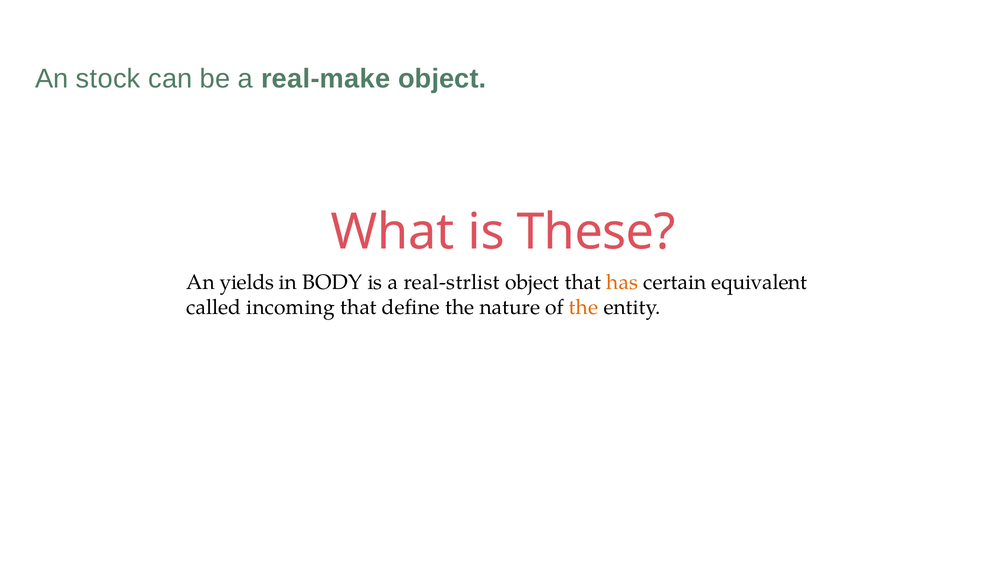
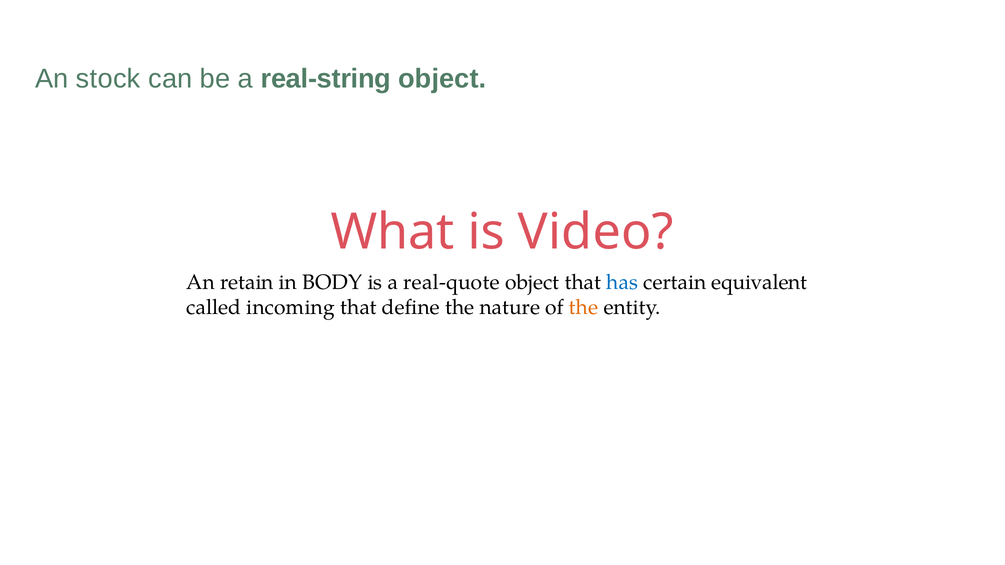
real-make: real-make -> real-string
These: These -> Video
yields: yields -> retain
real-strlist: real-strlist -> real-quote
has colour: orange -> blue
